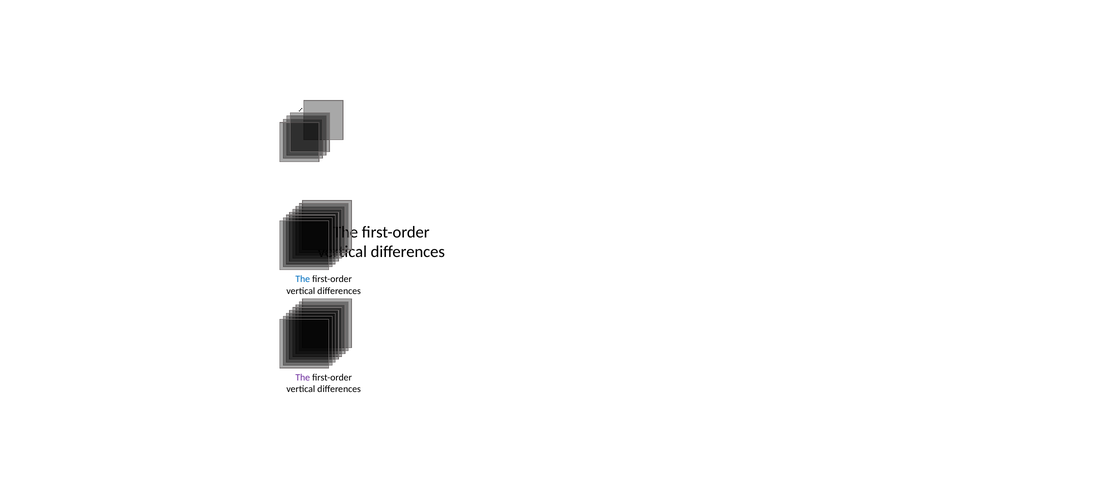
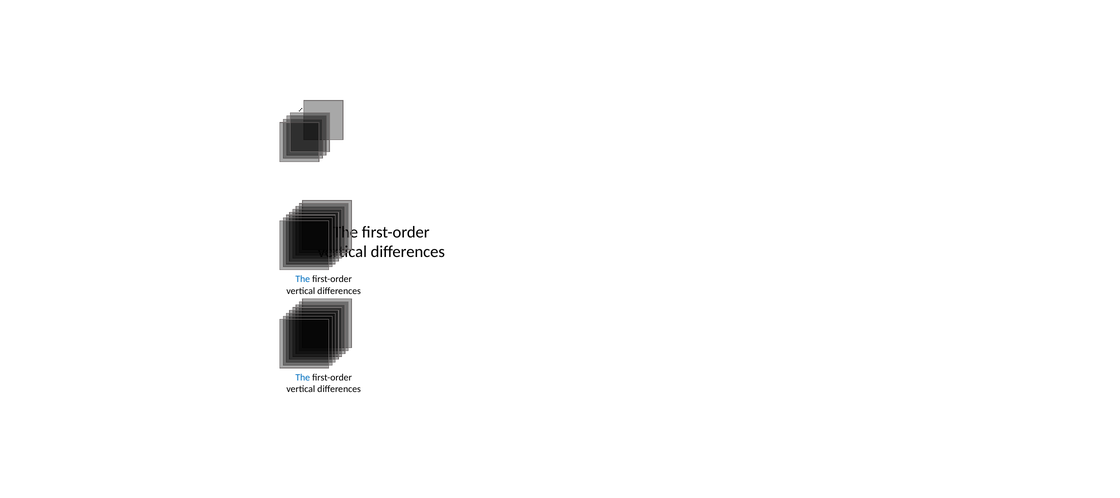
The at (303, 377) colour: purple -> blue
